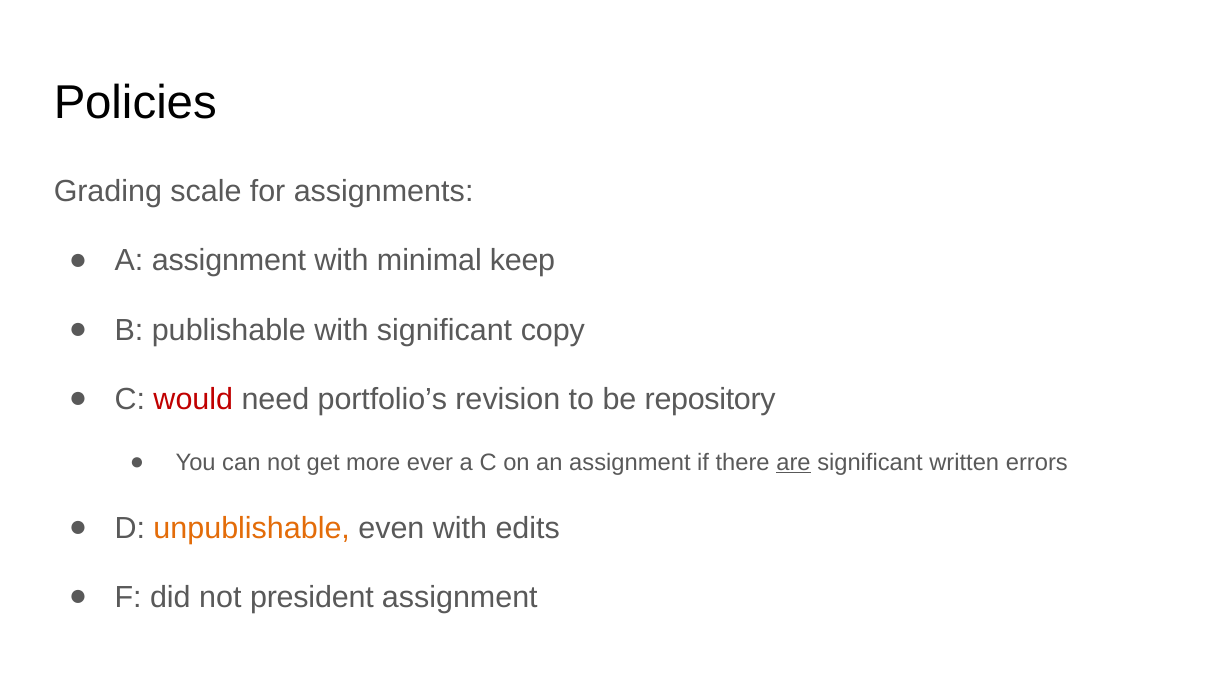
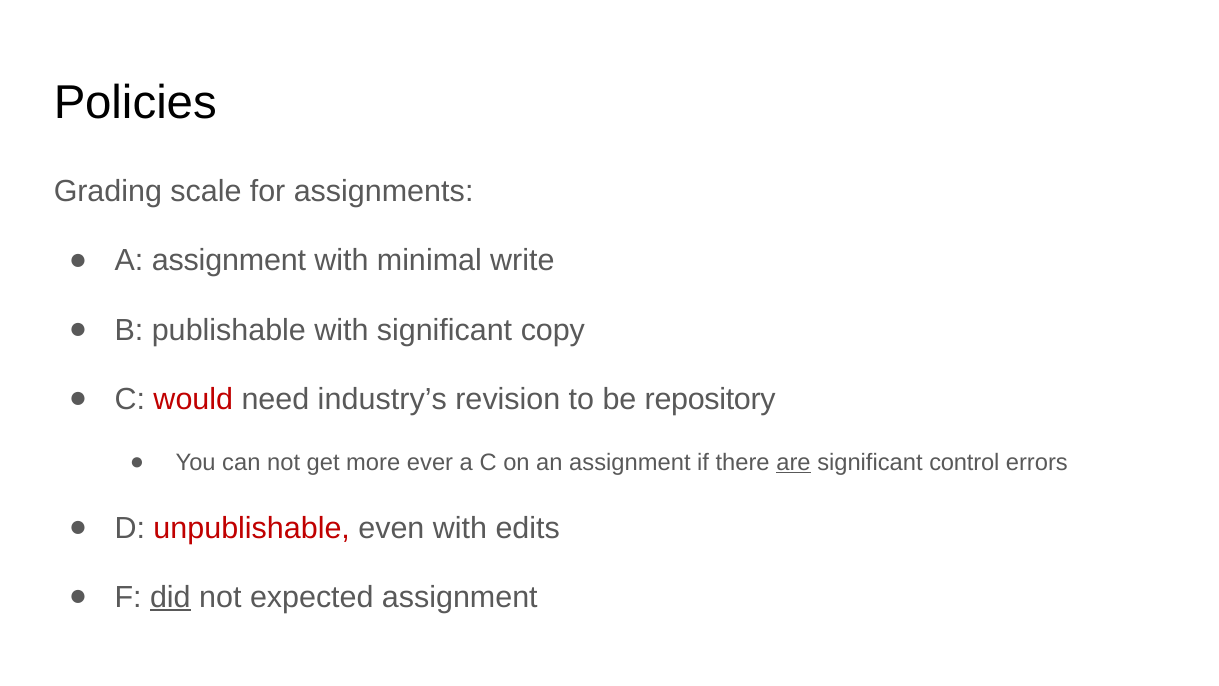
keep: keep -> write
portfolio’s: portfolio’s -> industry’s
written: written -> control
unpublishable colour: orange -> red
did underline: none -> present
president: president -> expected
